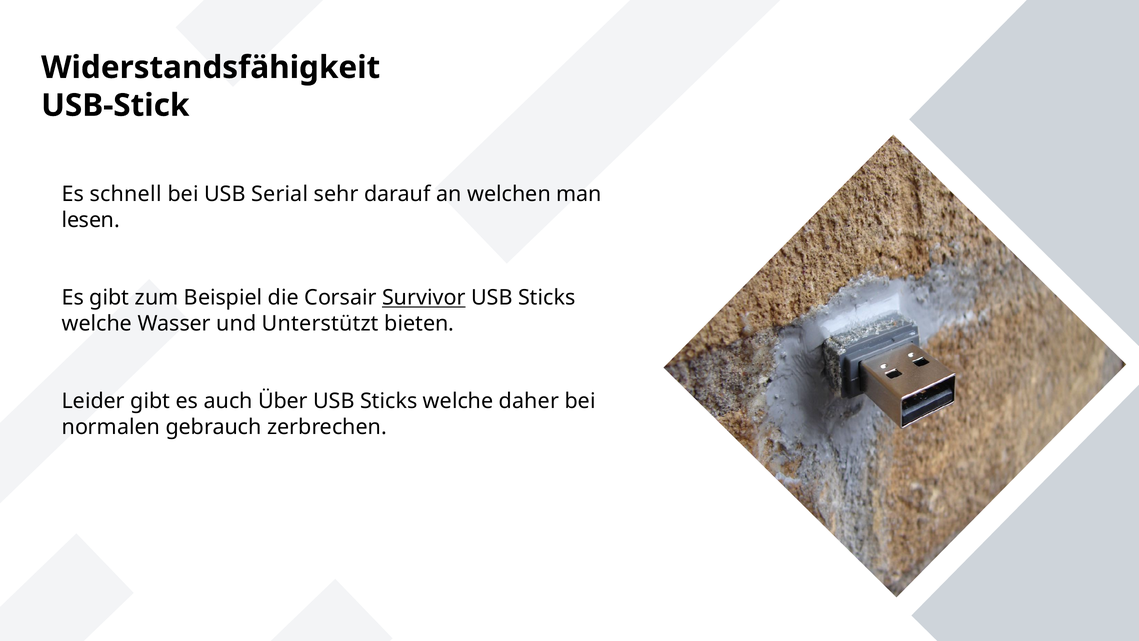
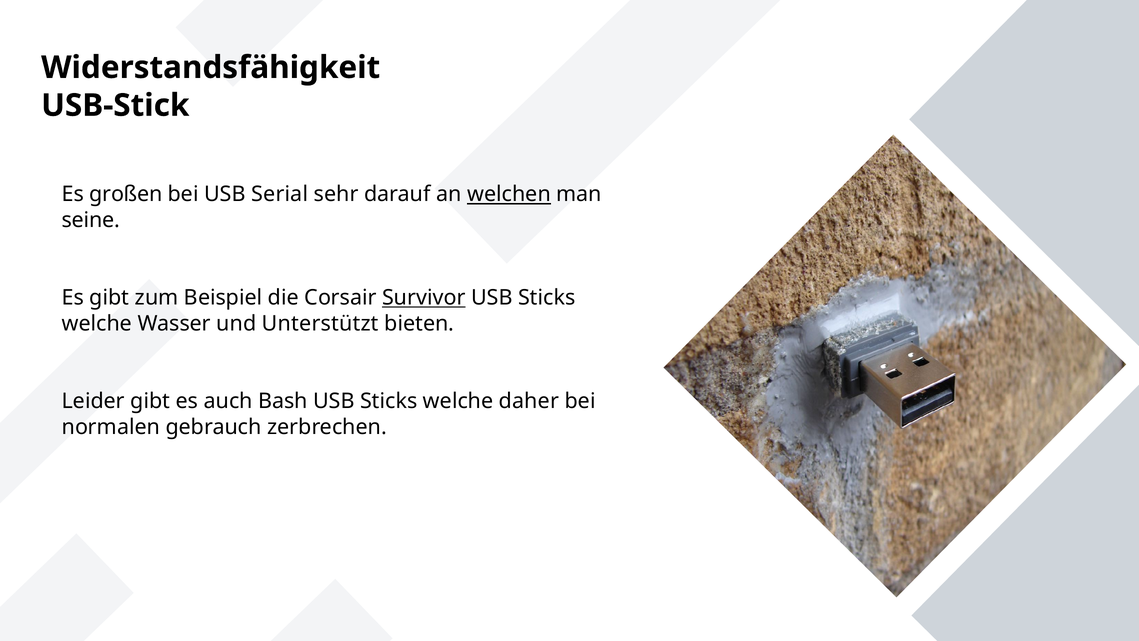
schnell: schnell -> großen
welchen underline: none -> present
lesen: lesen -> seine
Über: Über -> Bash
